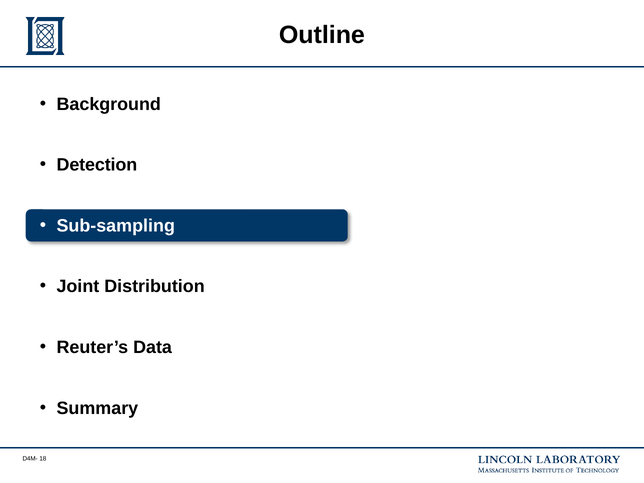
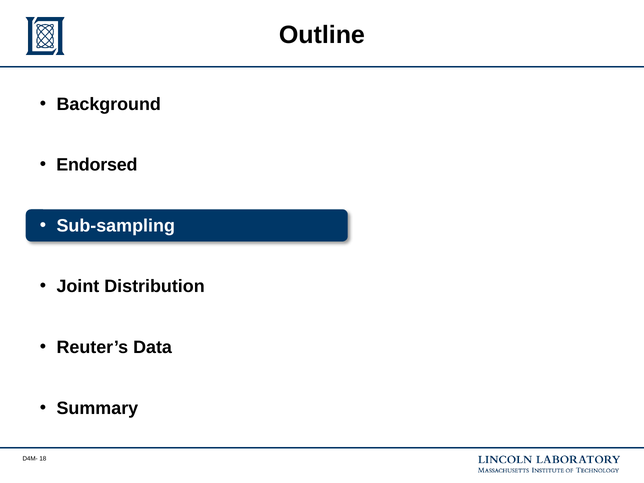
Detection: Detection -> Endorsed
